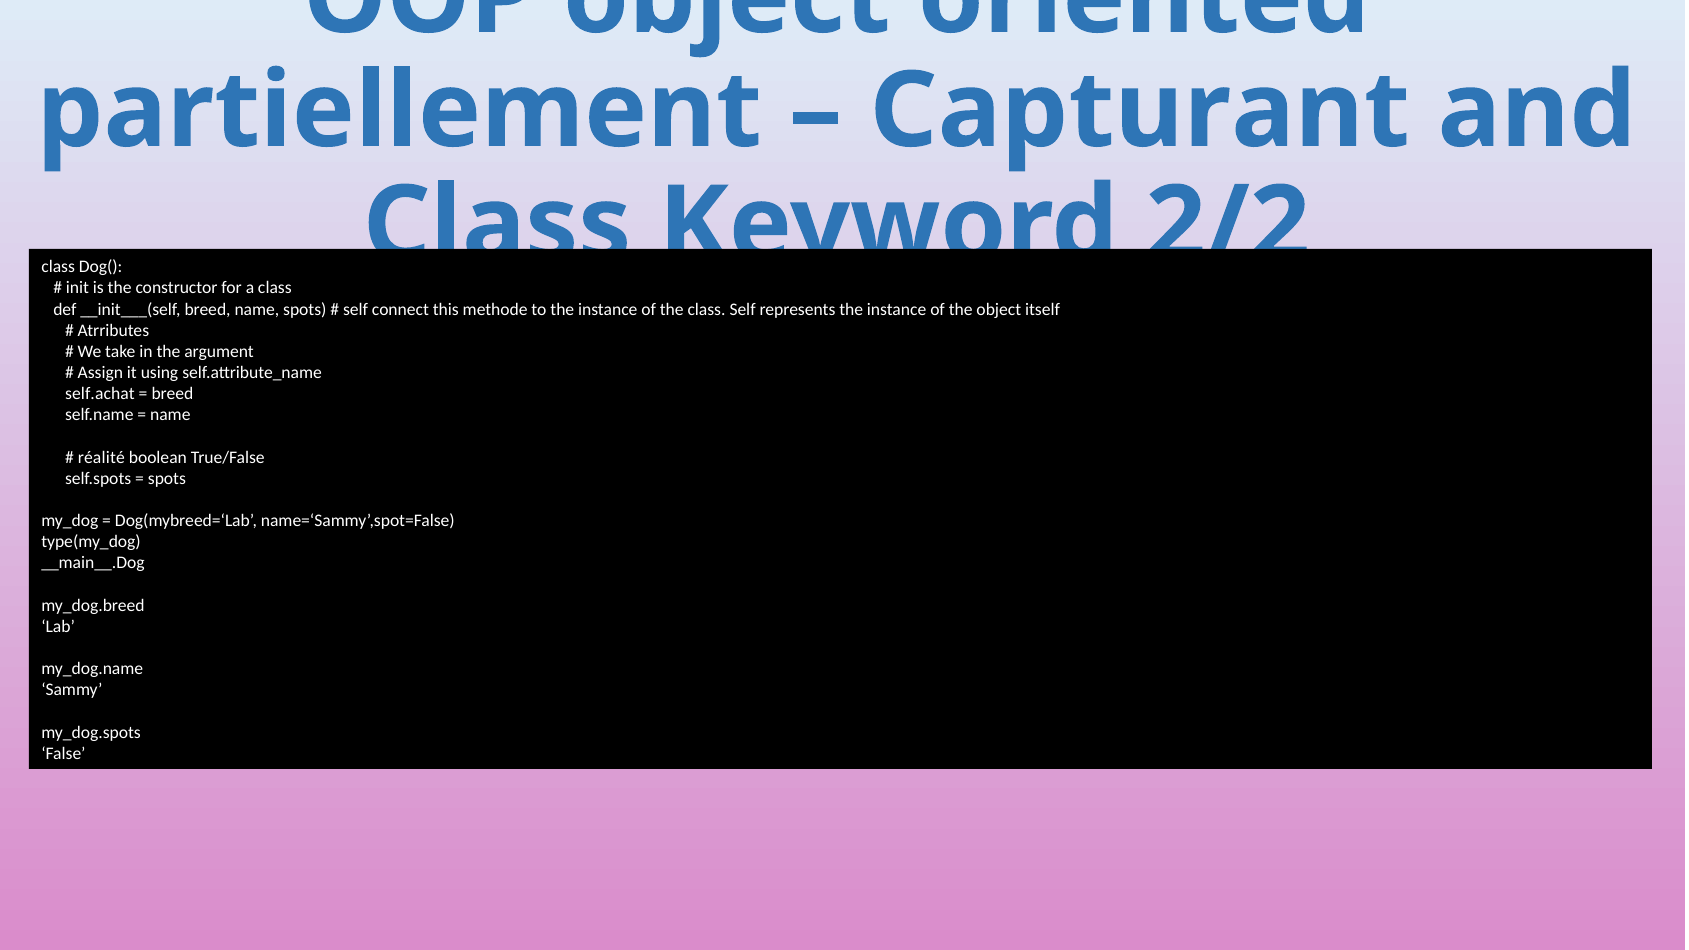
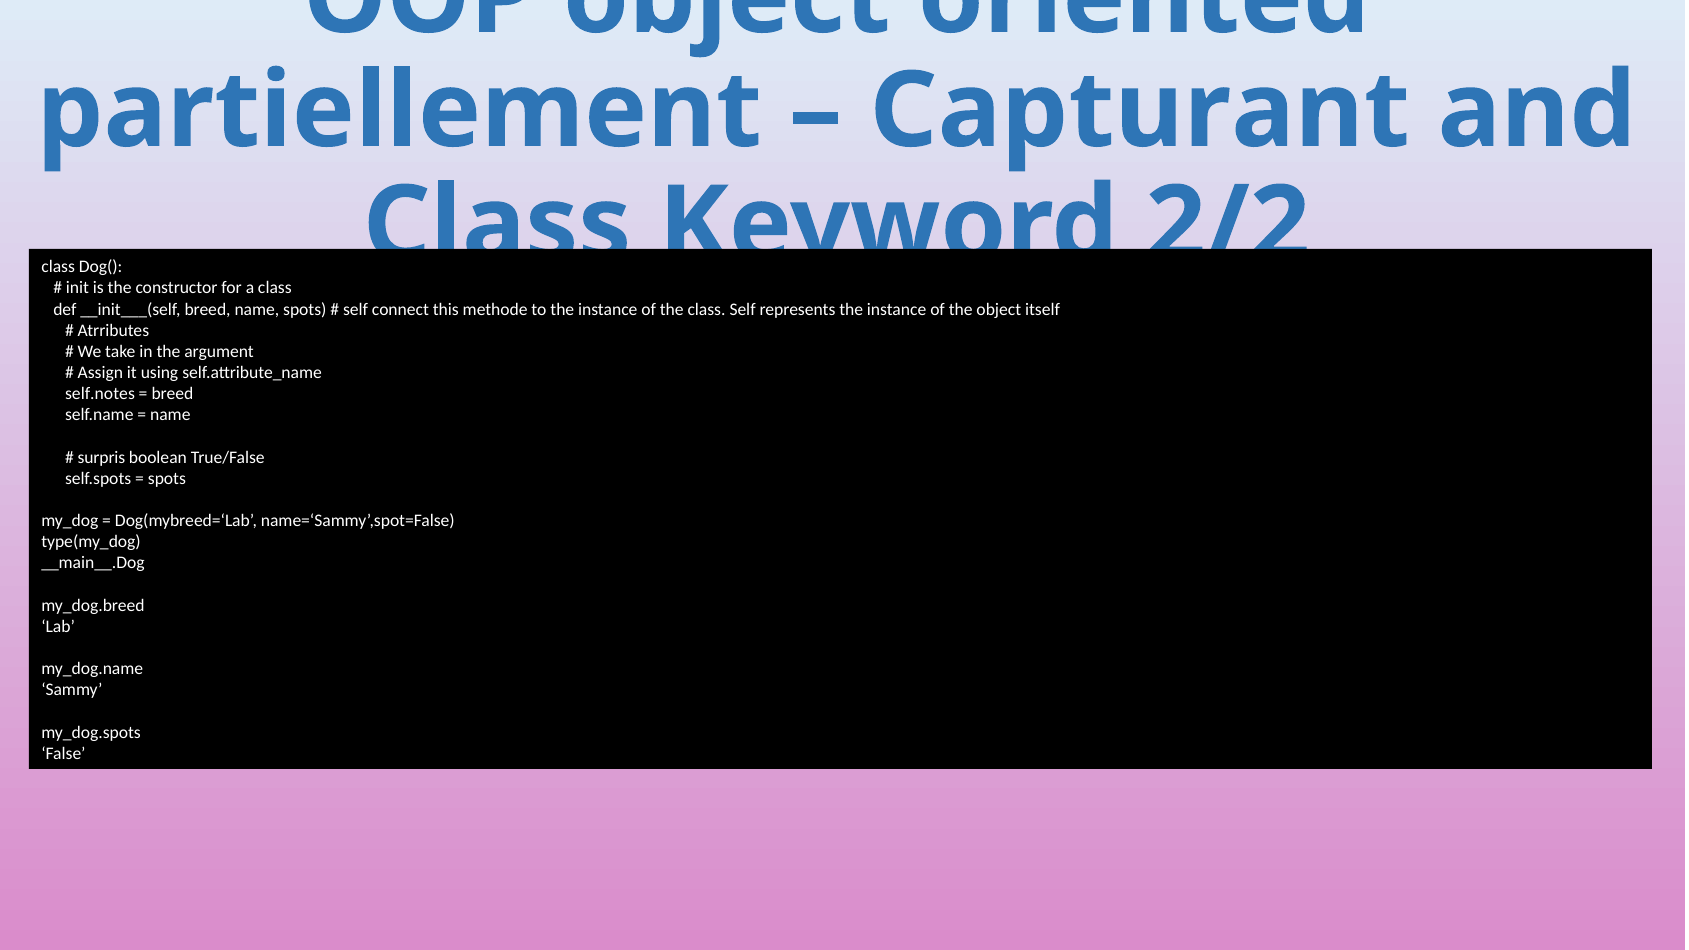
self.achat: self.achat -> self.notes
réalité: réalité -> surpris
